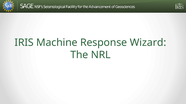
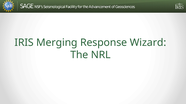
Machine: Machine -> Merging
